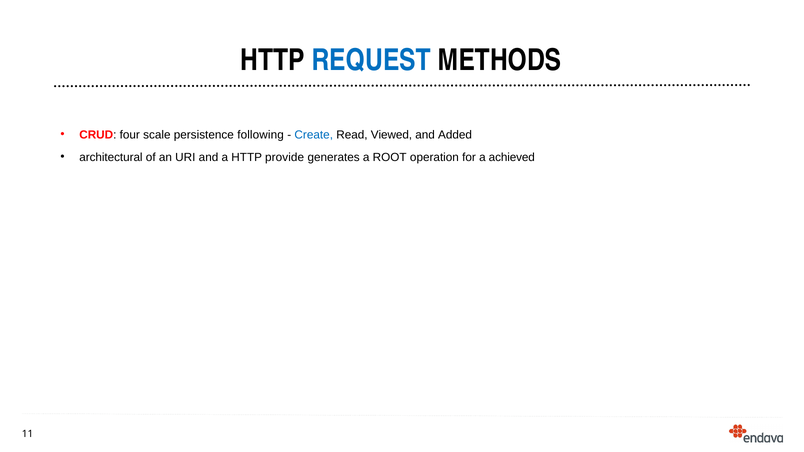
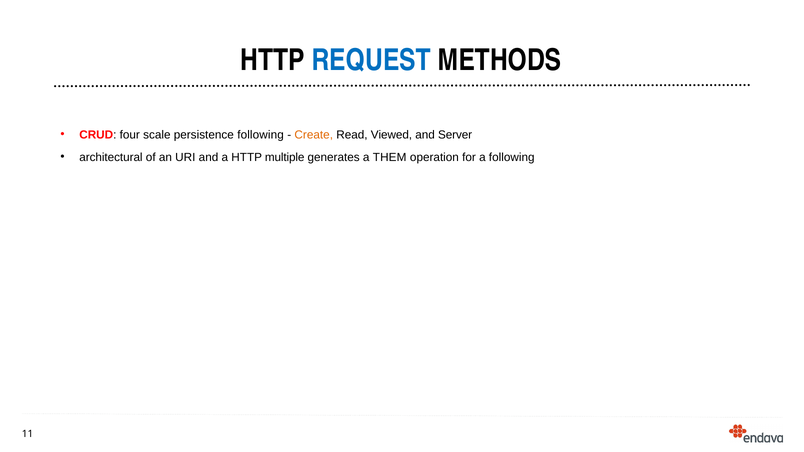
Create colour: blue -> orange
Added: Added -> Server
provide: provide -> multiple
ROOT: ROOT -> THEM
a achieved: achieved -> following
